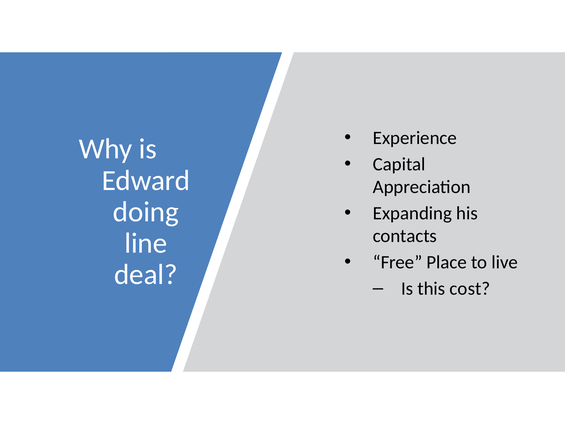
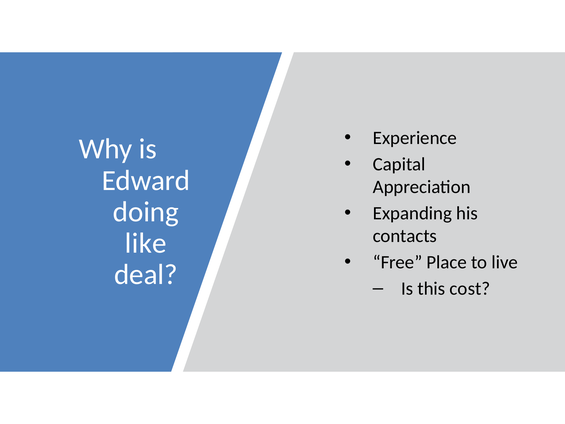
line: line -> like
